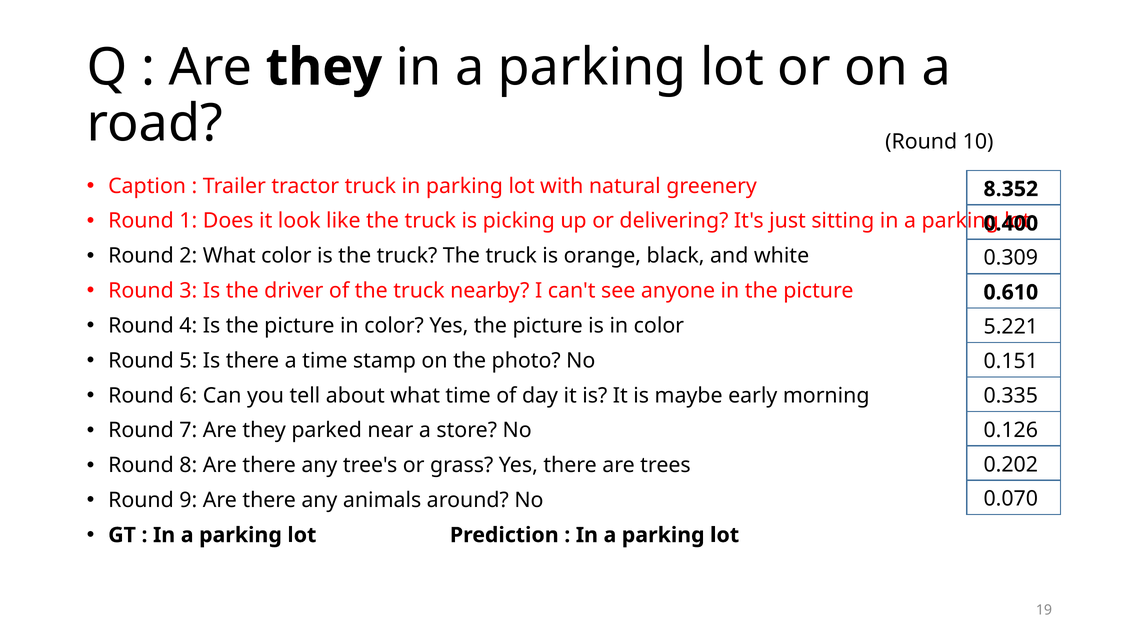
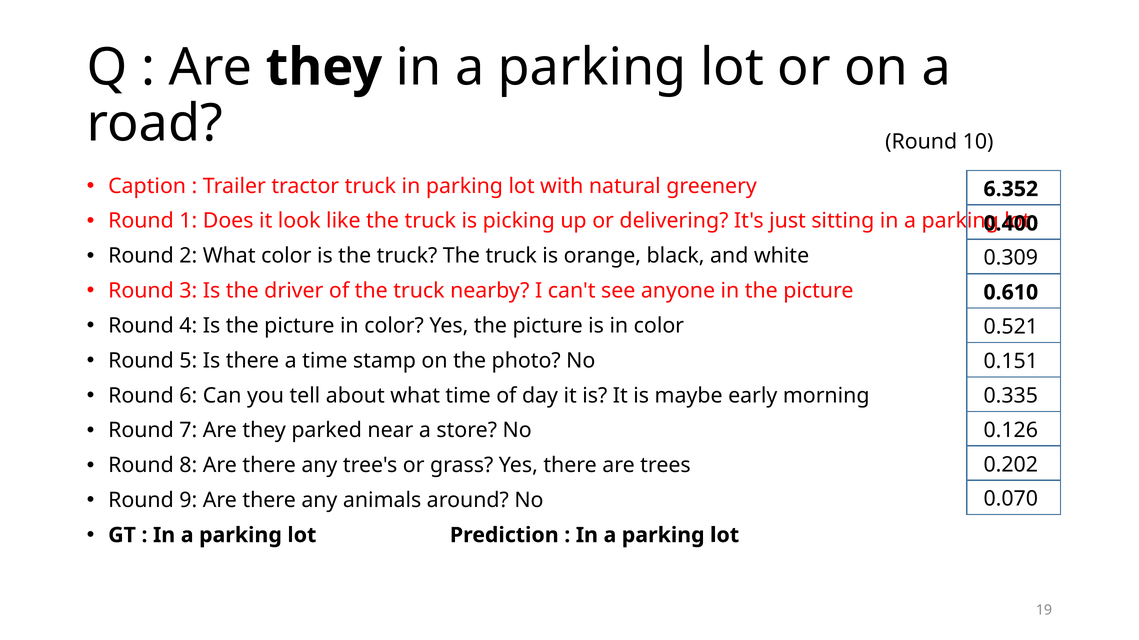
8.352: 8.352 -> 6.352
5.221: 5.221 -> 0.521
